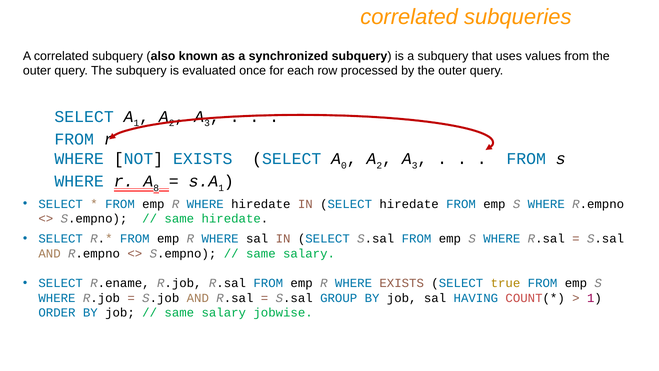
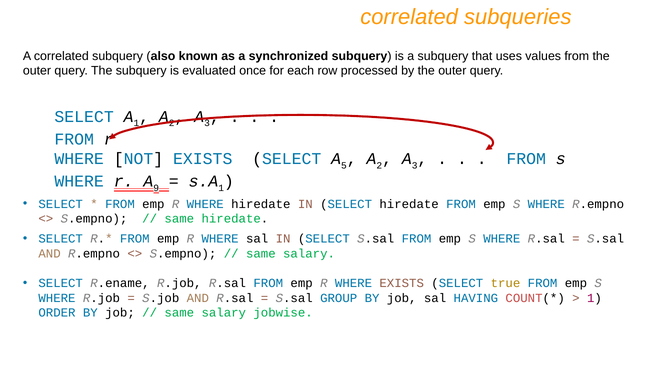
0: 0 -> 5
8: 8 -> 9
